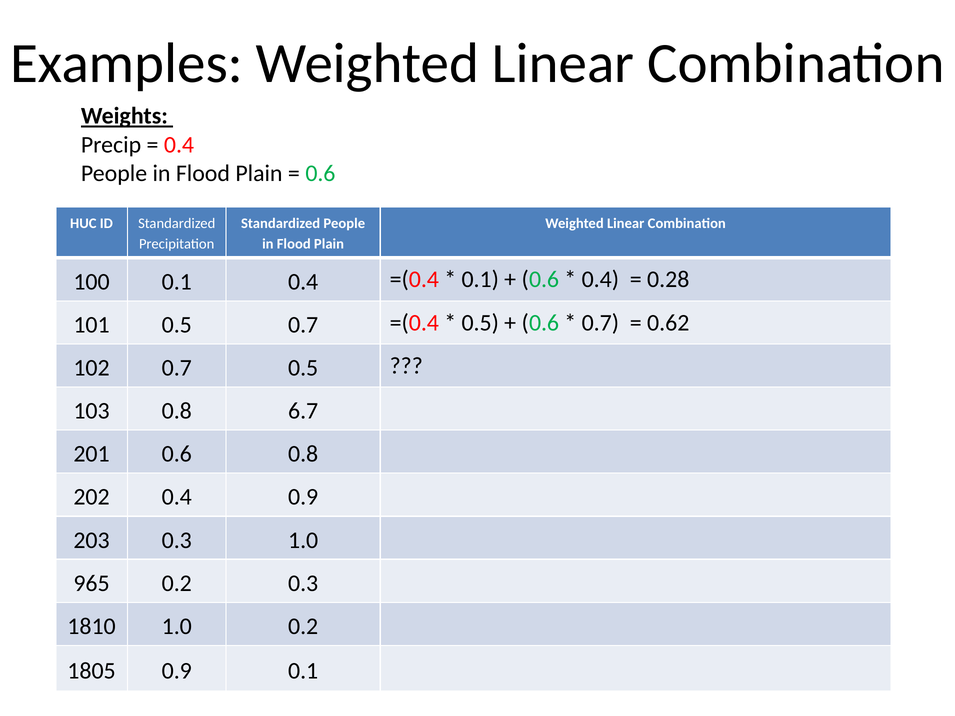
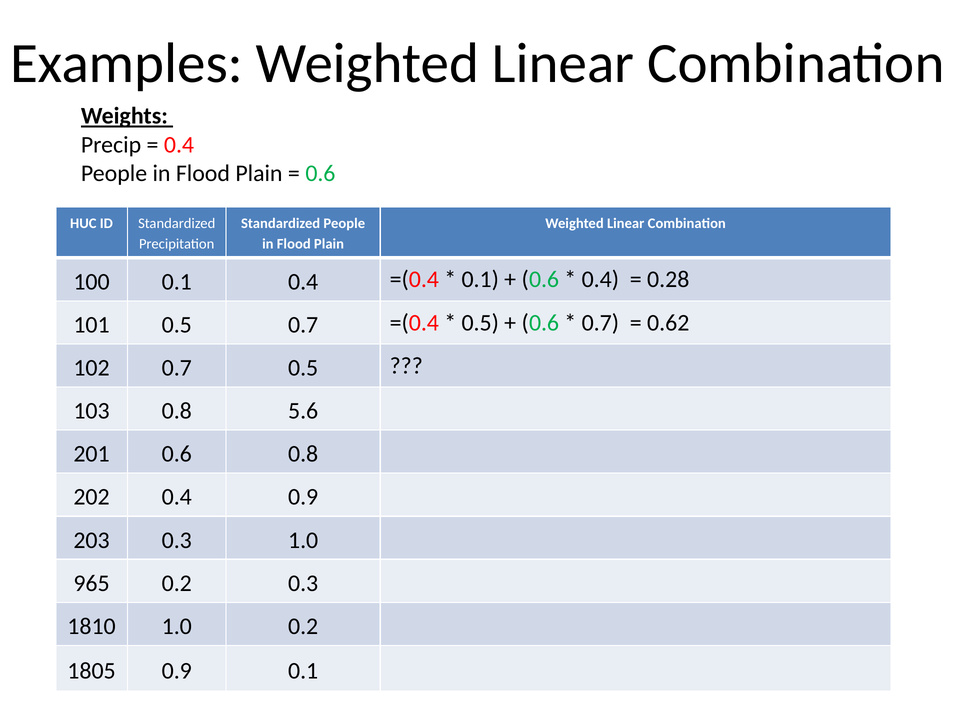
6.7: 6.7 -> 5.6
